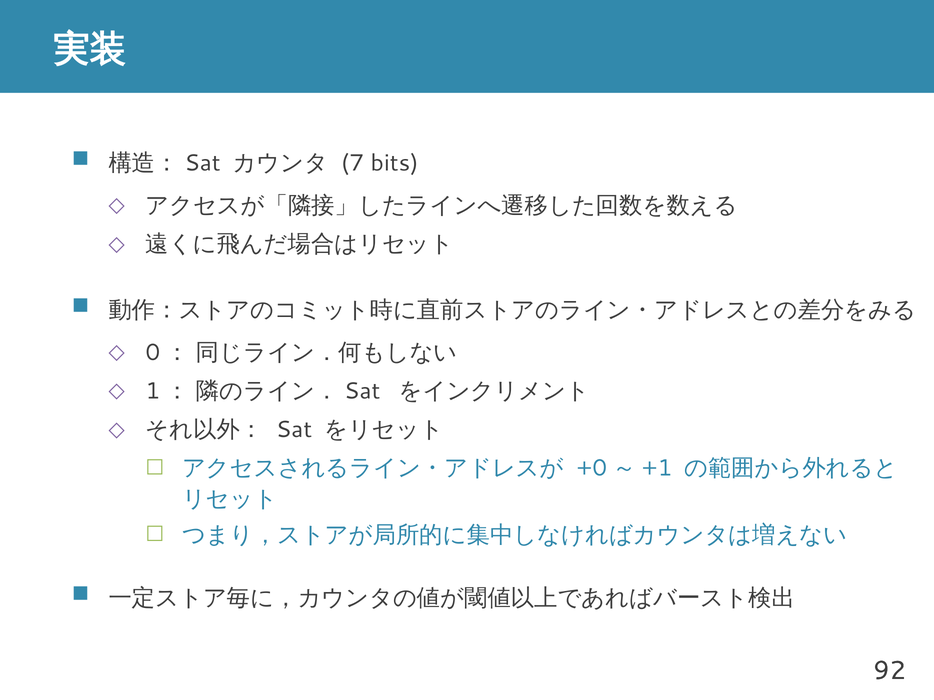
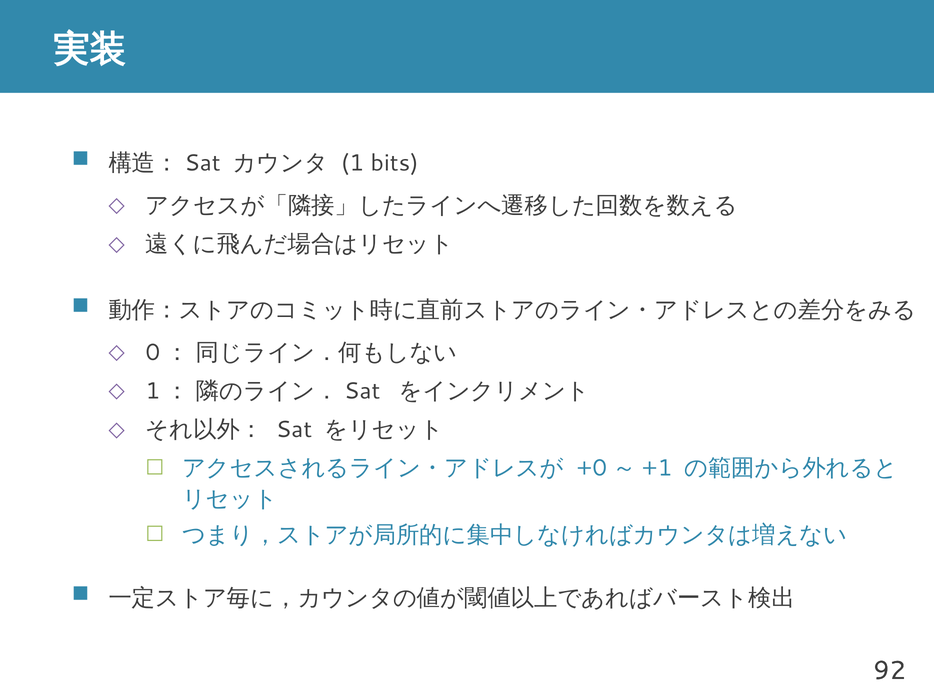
7: 7 -> 1
